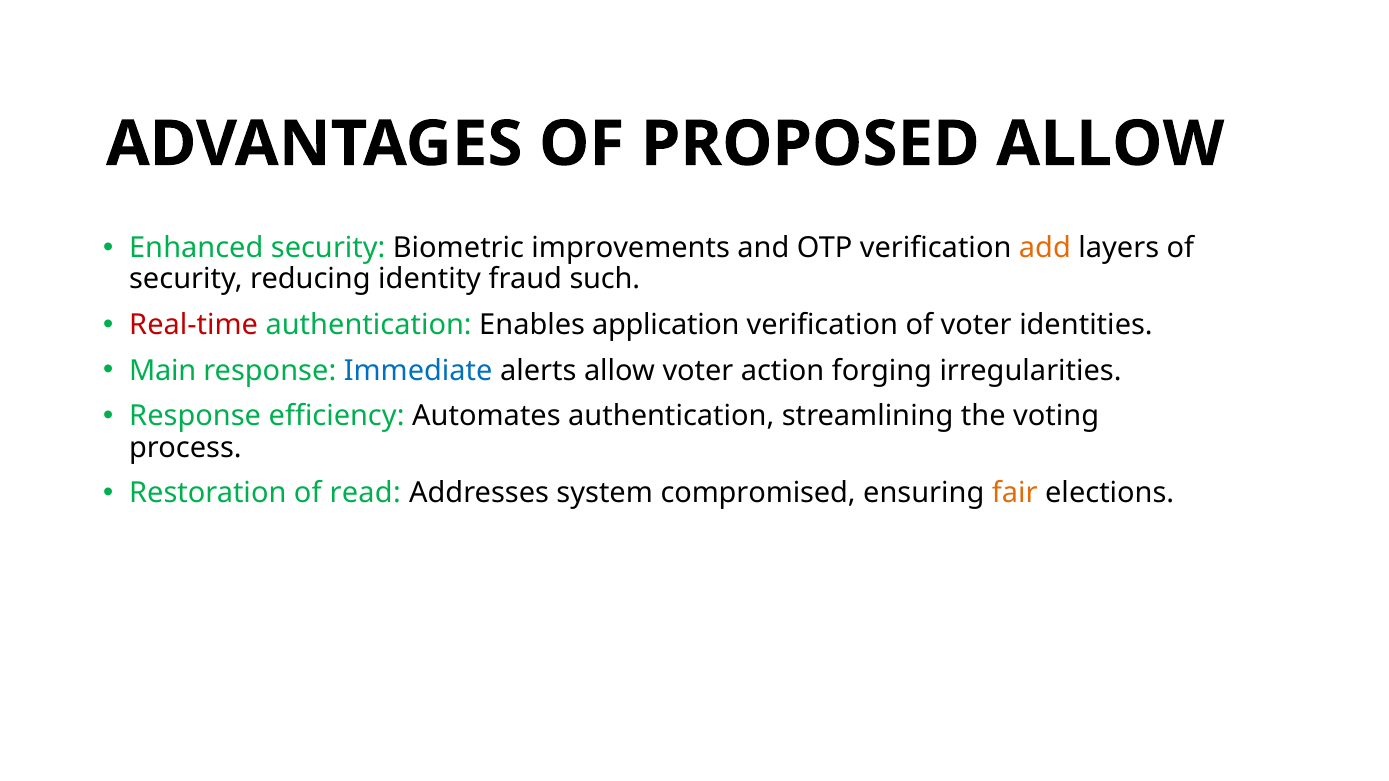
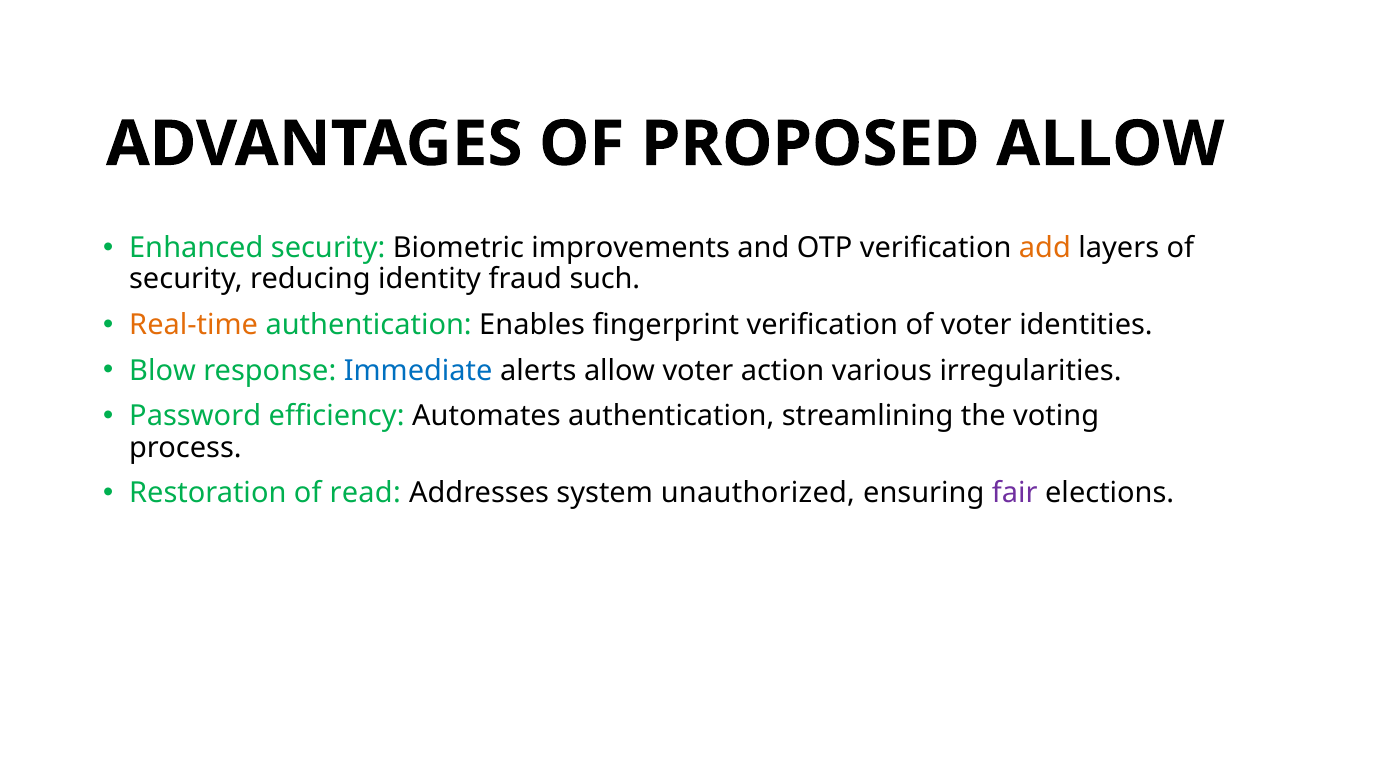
Real-time colour: red -> orange
application: application -> fingerprint
Main: Main -> Blow
forging: forging -> various
Response at (195, 416): Response -> Password
compromised: compromised -> unauthorized
fair colour: orange -> purple
